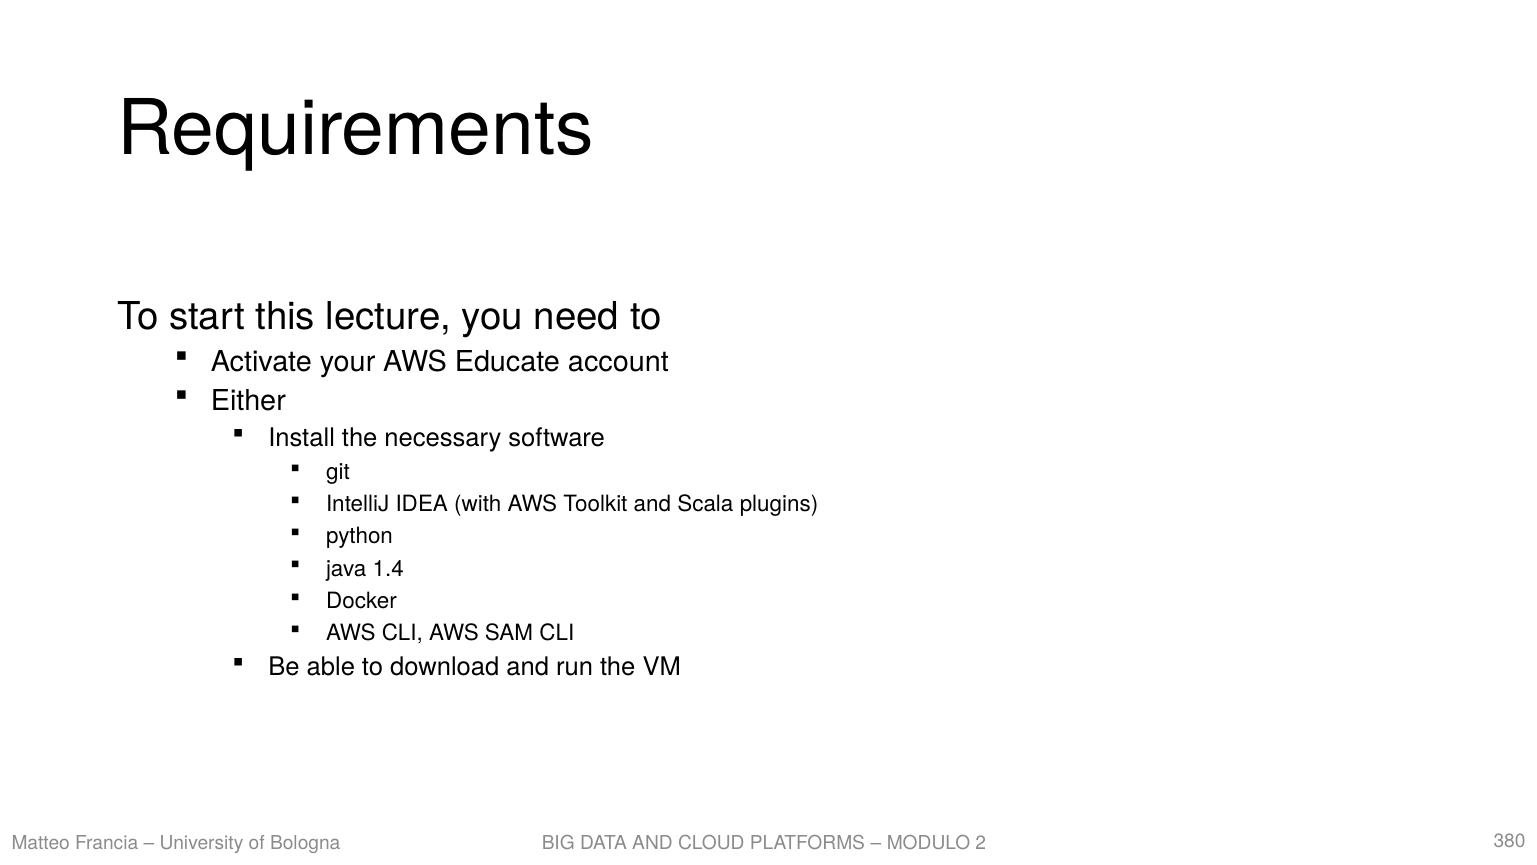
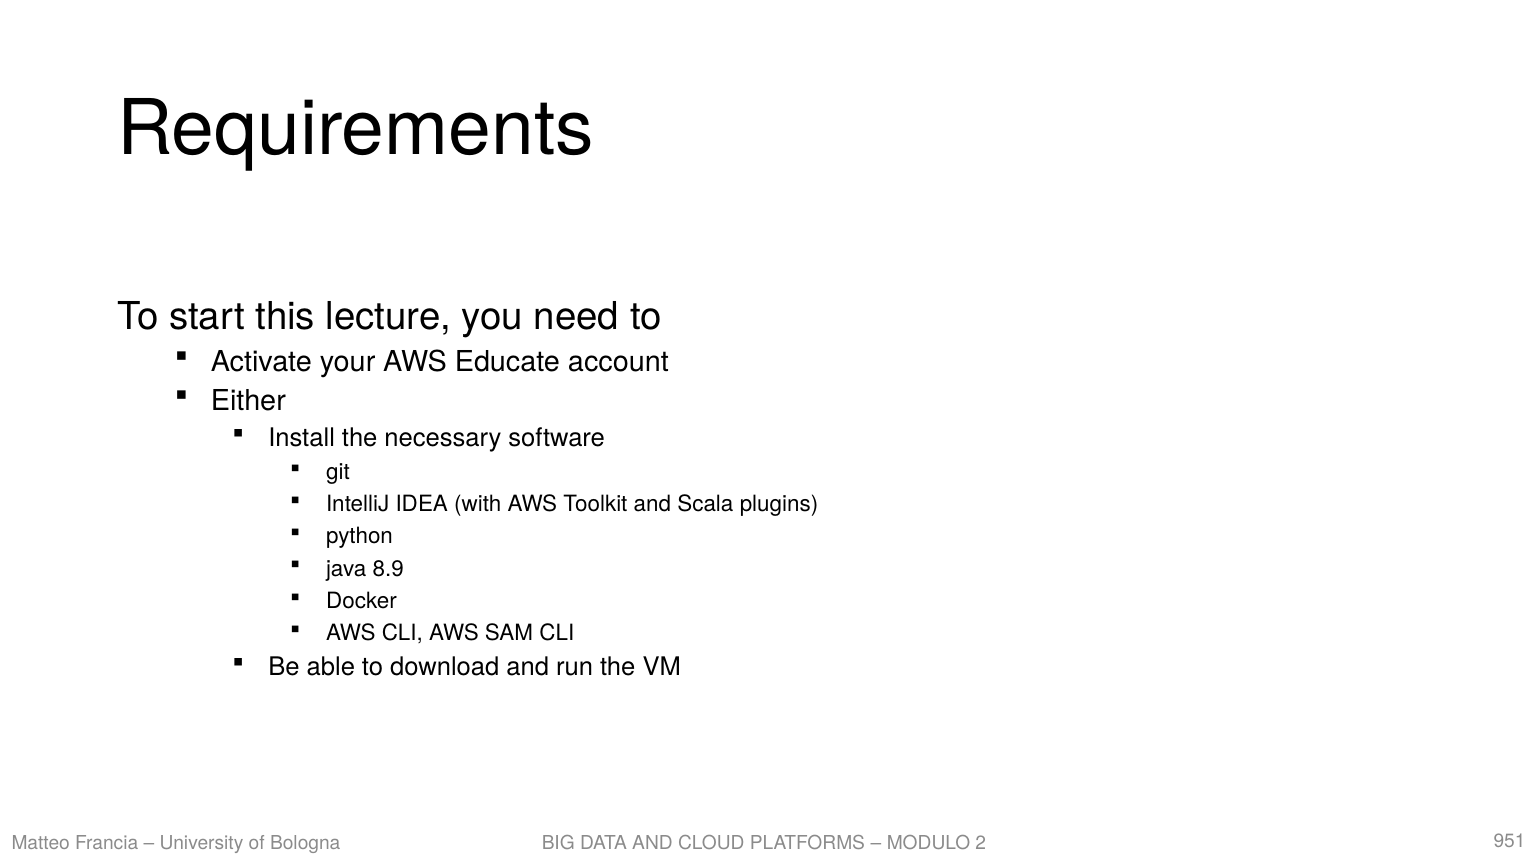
1.4: 1.4 -> 8.9
380: 380 -> 951
